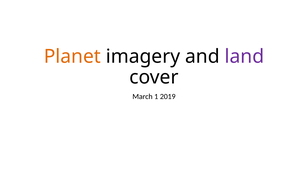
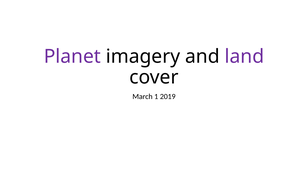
Planet colour: orange -> purple
